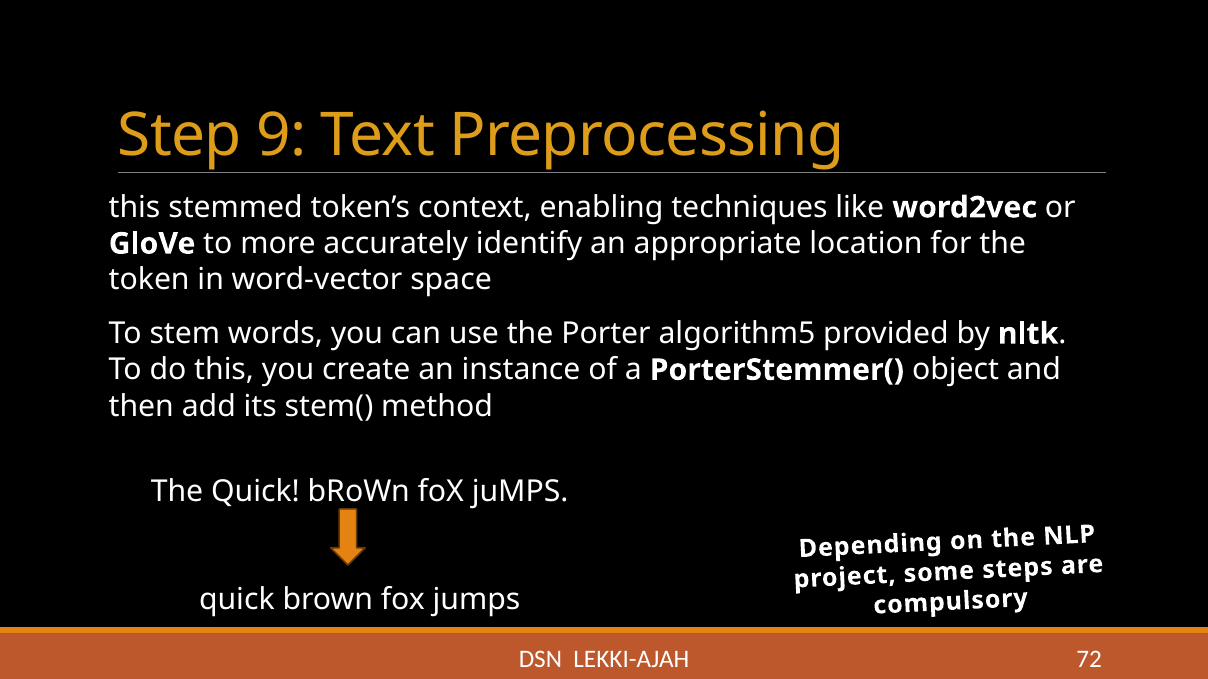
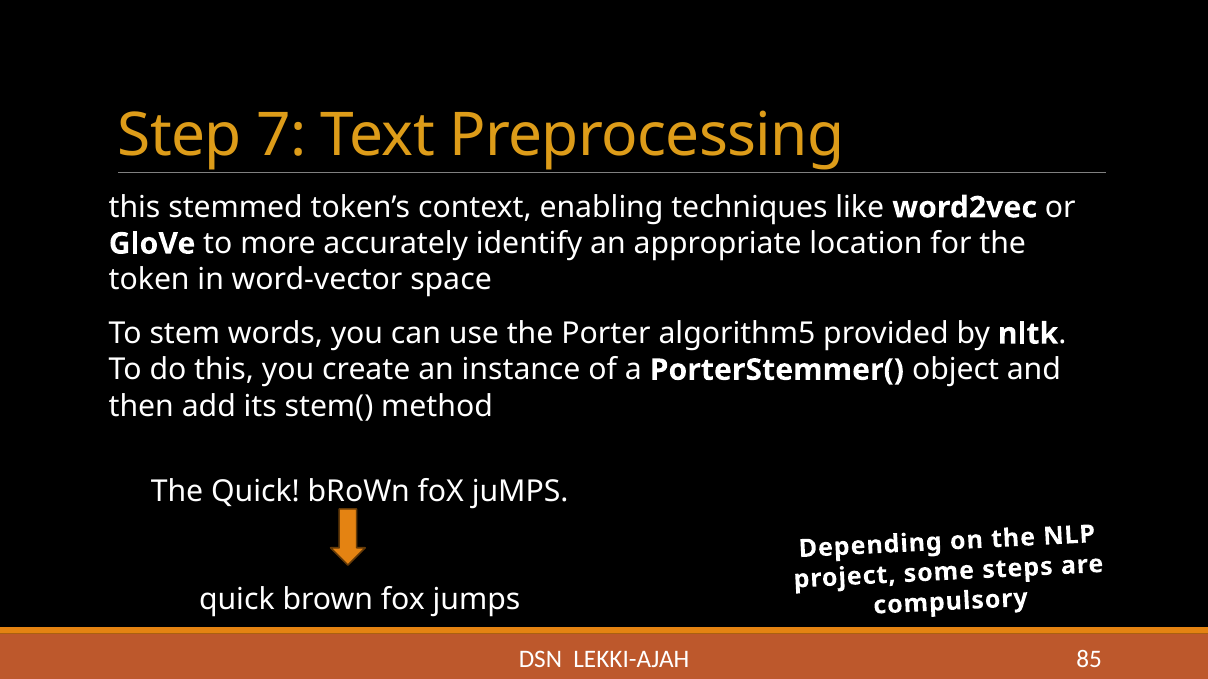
9: 9 -> 7
72: 72 -> 85
